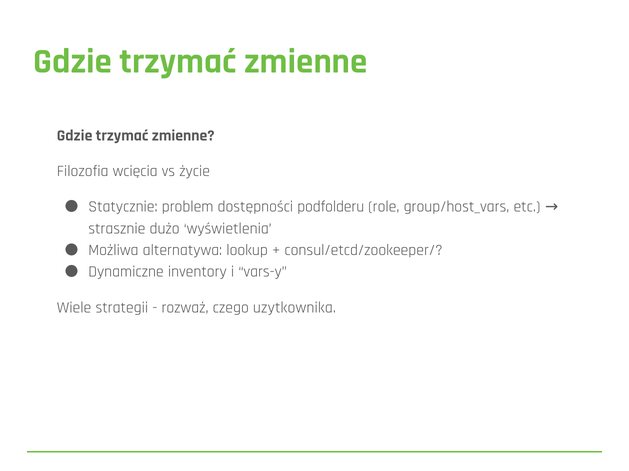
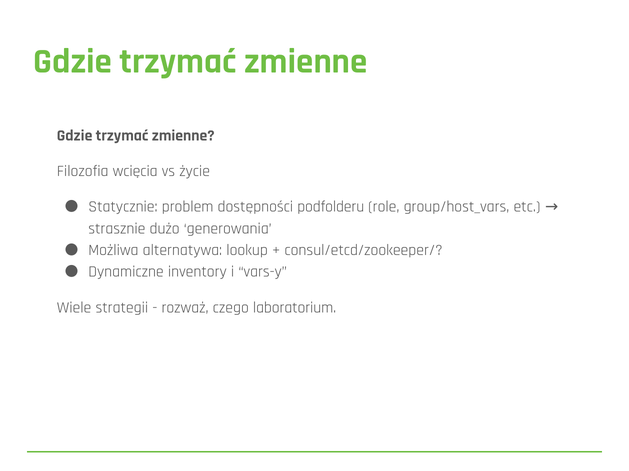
wyświetlenia: wyświetlenia -> generowania
uzytkownika: uzytkownika -> laboratorium
